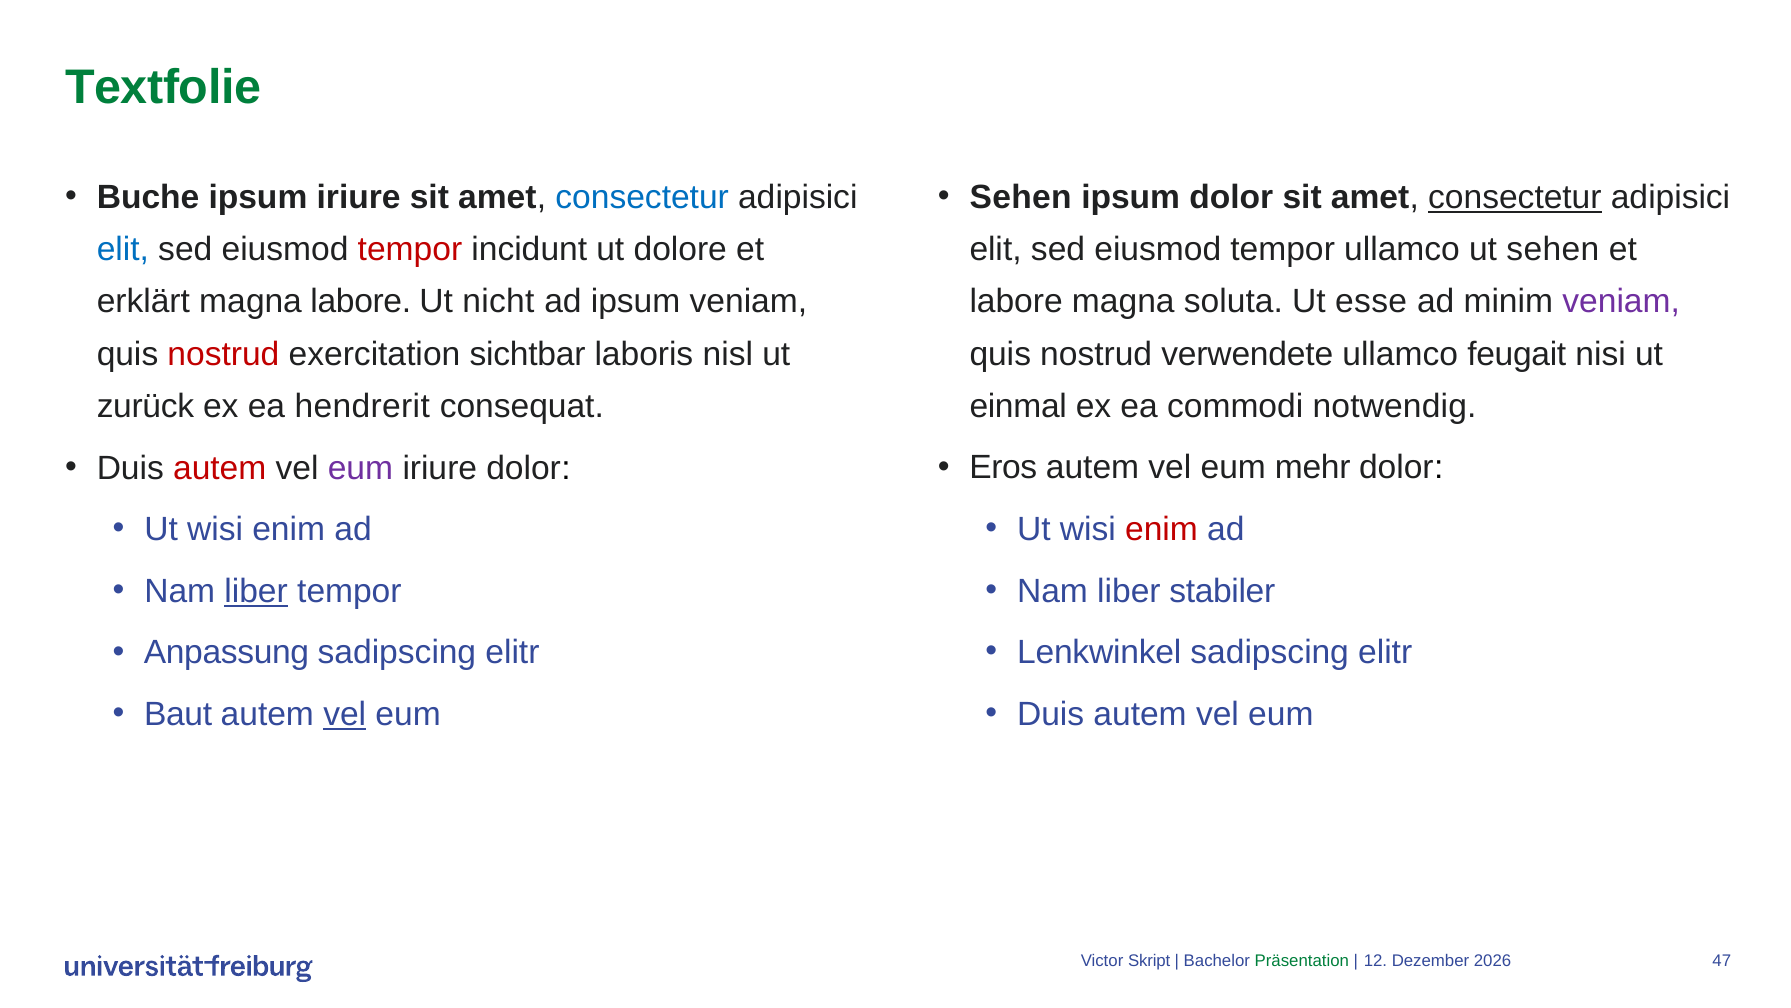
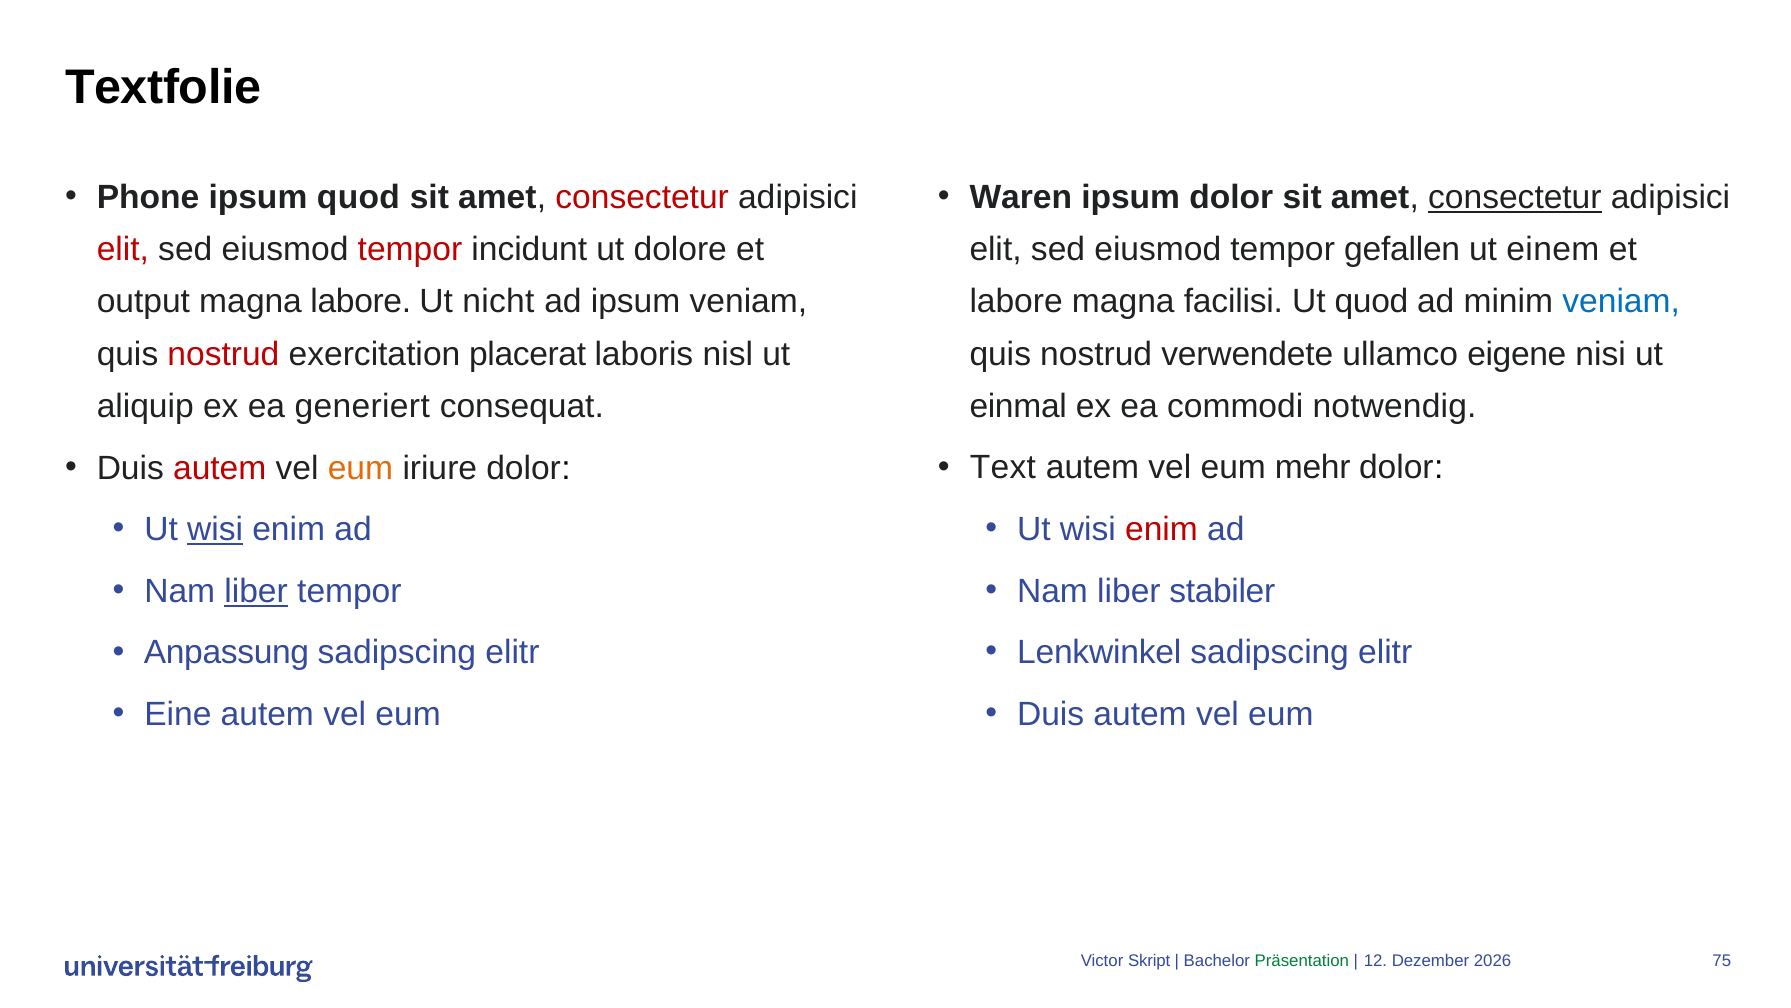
Textfolie colour: green -> black
Sehen at (1021, 197): Sehen -> Waren
Buche: Buche -> Phone
ipsum iriure: iriure -> quod
consectetur at (642, 197) colour: blue -> red
elit at (123, 249) colour: blue -> red
tempor ullamco: ullamco -> gefallen
ut sehen: sehen -> einem
erklärt: erklärt -> output
soluta: soluta -> facilisi
Ut esse: esse -> quod
veniam at (1621, 302) colour: purple -> blue
sichtbar: sichtbar -> placerat
feugait: feugait -> eigene
zurück: zurück -> aliquip
hendrerit: hendrerit -> generiert
Eros: Eros -> Text
eum at (360, 468) colour: purple -> orange
wisi at (215, 529) underline: none -> present
Baut: Baut -> Eine
vel at (345, 714) underline: present -> none
47: 47 -> 75
